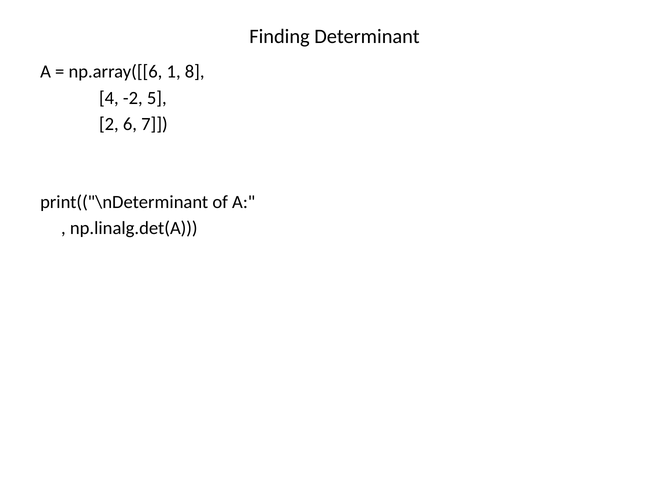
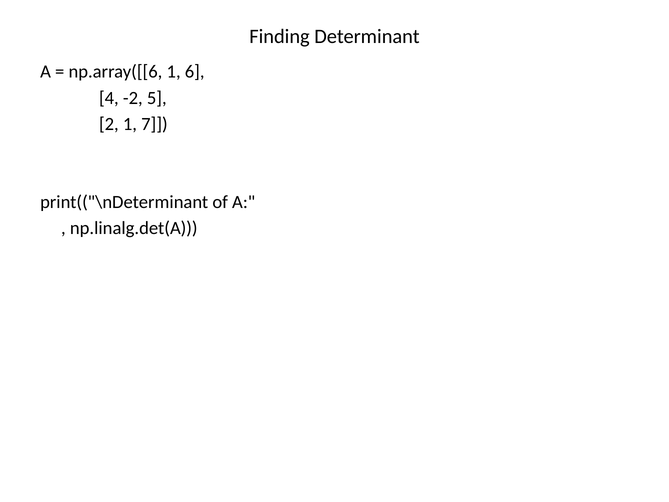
8: 8 -> 6
2 6: 6 -> 1
